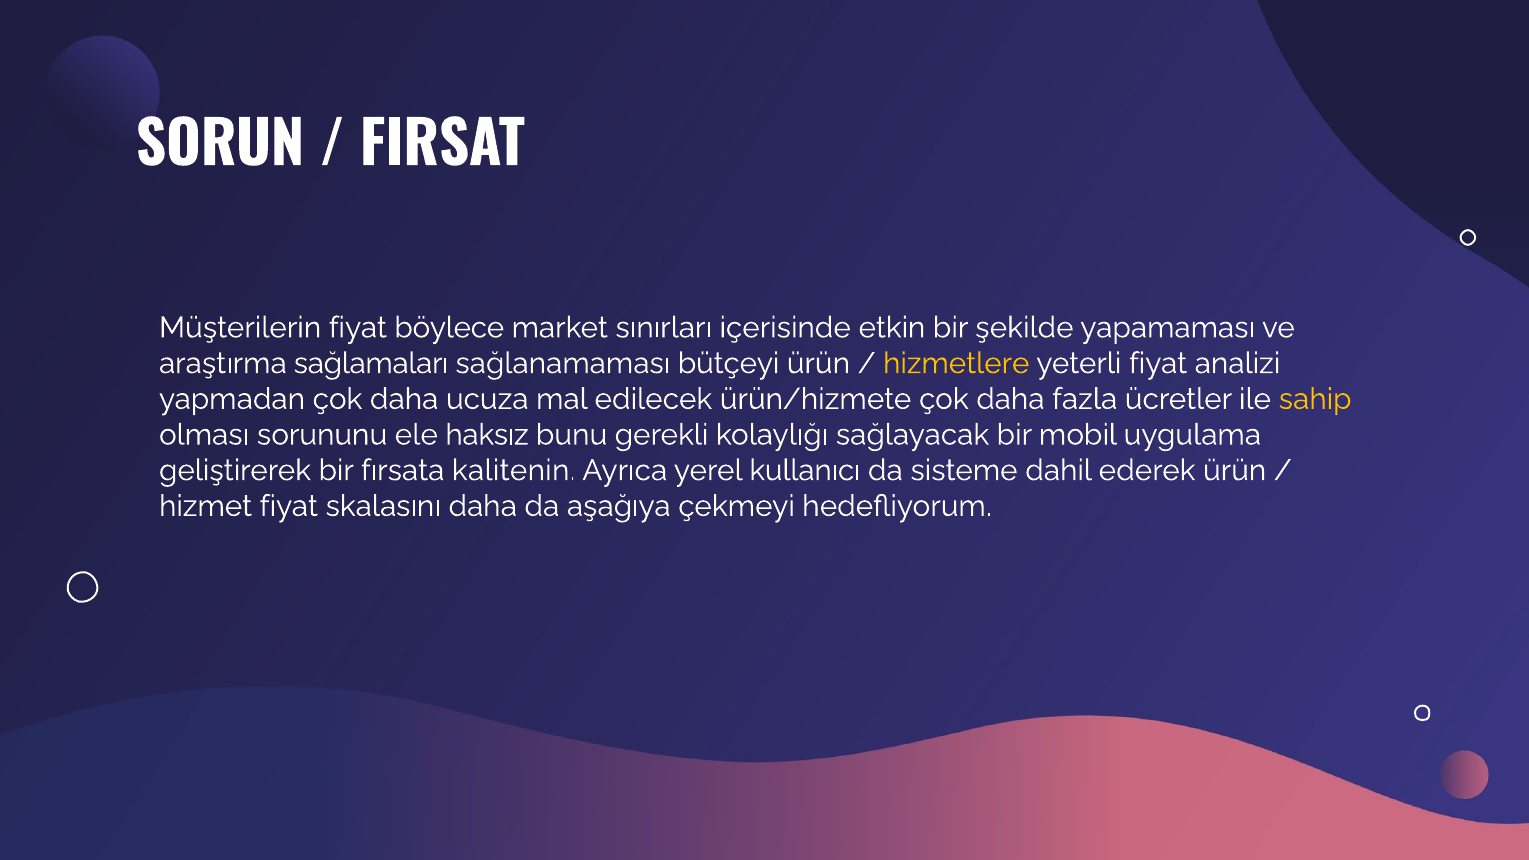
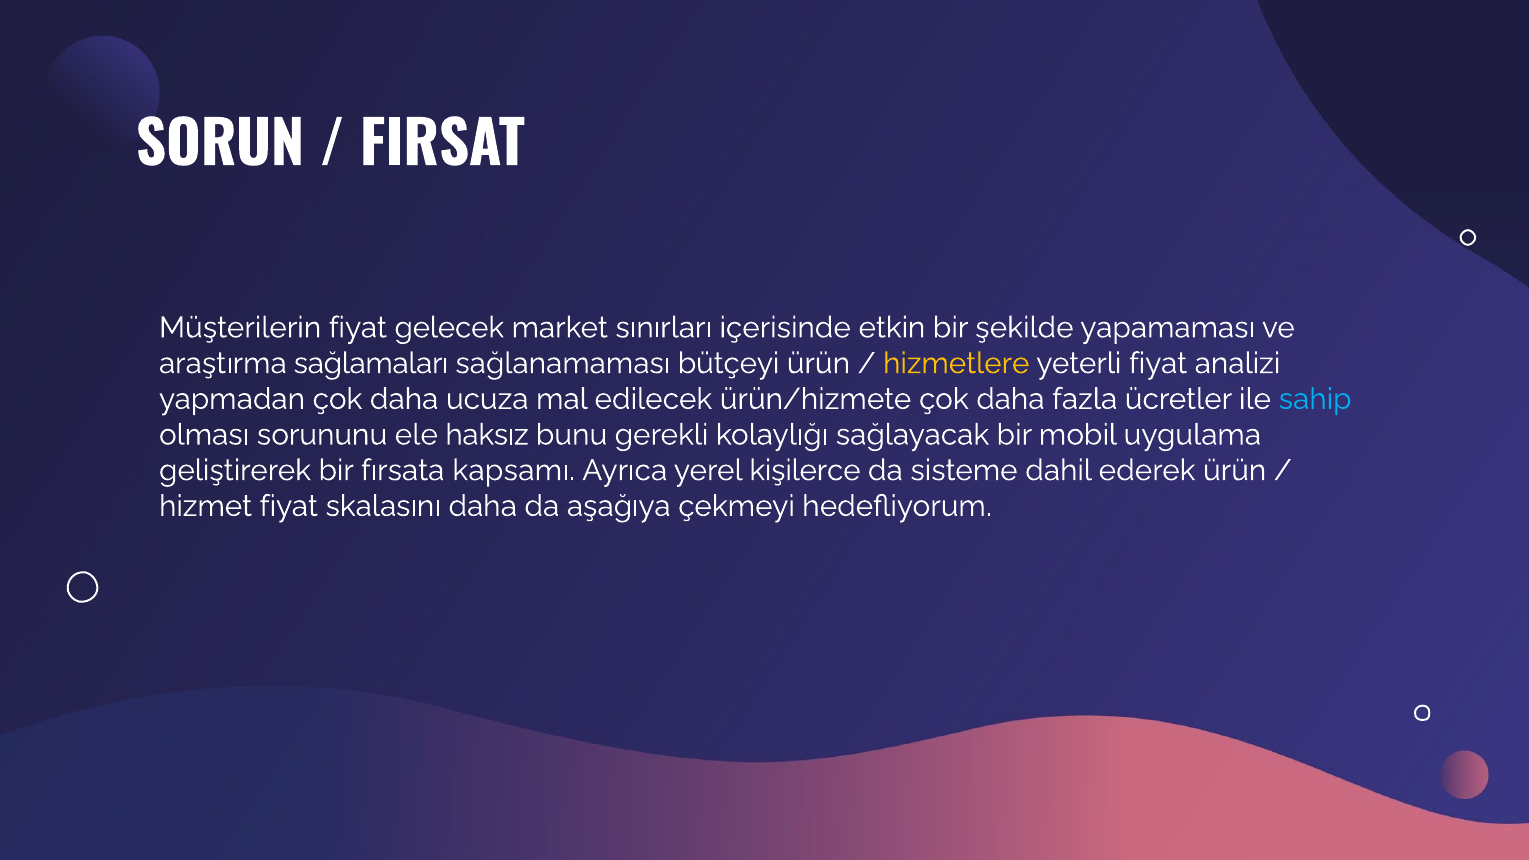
böylece: böylece -> gelecek
sahip colour: yellow -> light blue
kalitenin: kalitenin -> kapsamı
kullanıcı: kullanıcı -> kişilerce
